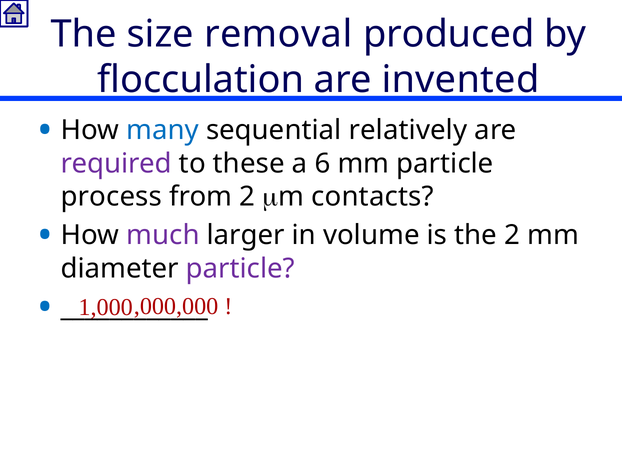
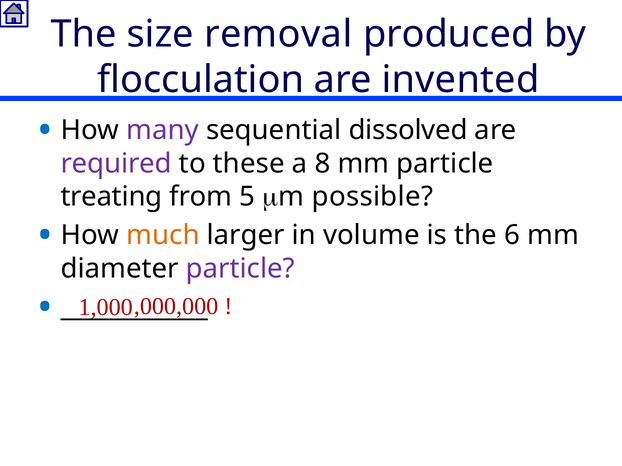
many colour: blue -> purple
relatively: relatively -> dissolved
6: 6 -> 8
process: process -> treating
from 2: 2 -> 5
contacts: contacts -> possible
much colour: purple -> orange
the 2: 2 -> 6
